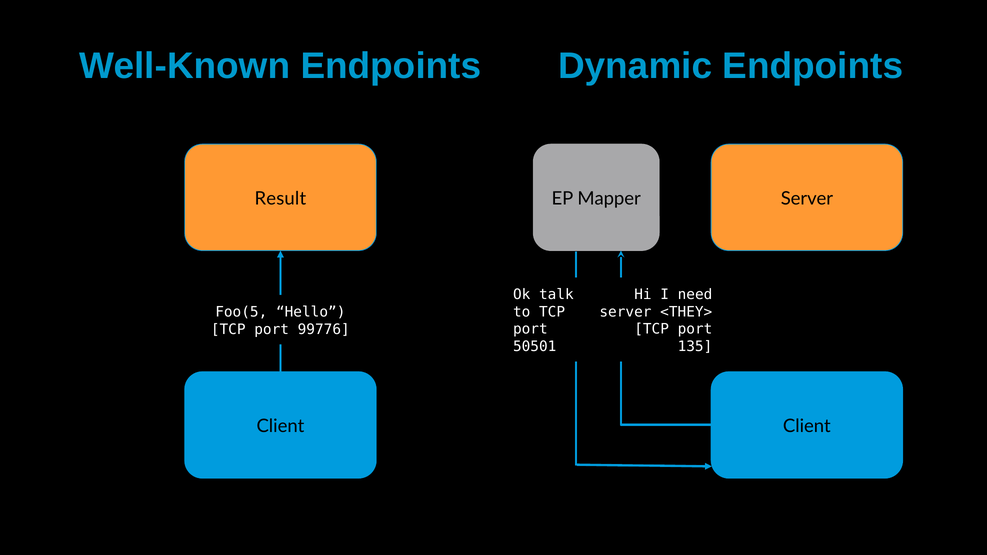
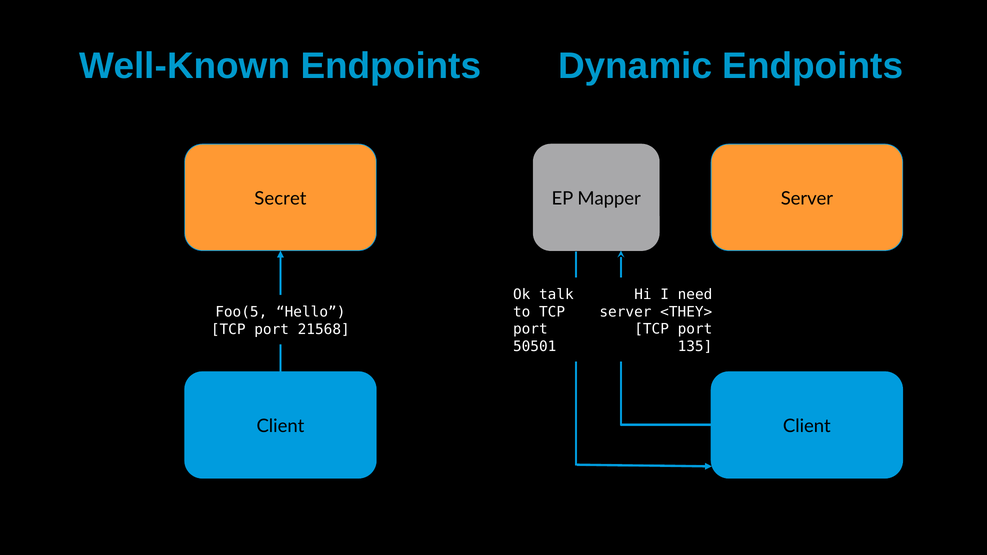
Result: Result -> Secret
99776: 99776 -> 21568
